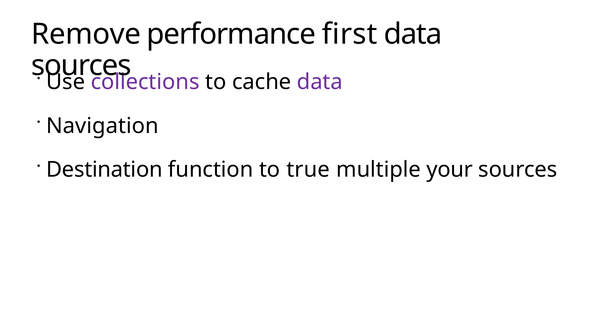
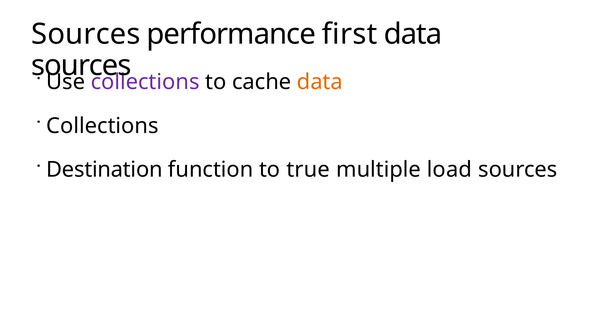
Remove at (86, 34): Remove -> Sources
data at (320, 82) colour: purple -> orange
Navigation at (102, 126): Navigation -> Collections
your: your -> load
